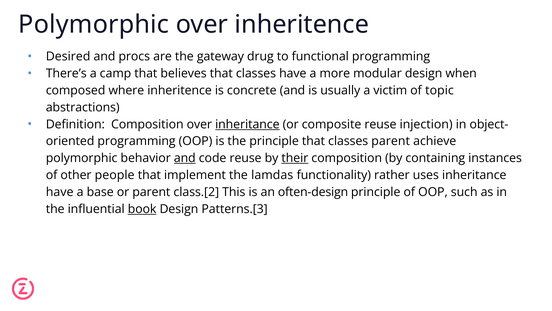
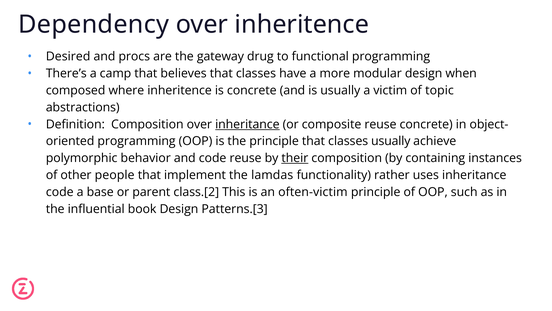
Polymorphic at (94, 24): Polymorphic -> Dependency
reuse injection: injection -> concrete
classes parent: parent -> usually
and at (185, 158) underline: present -> none
have at (60, 192): have -> code
often-design: often-design -> often-victim
book underline: present -> none
